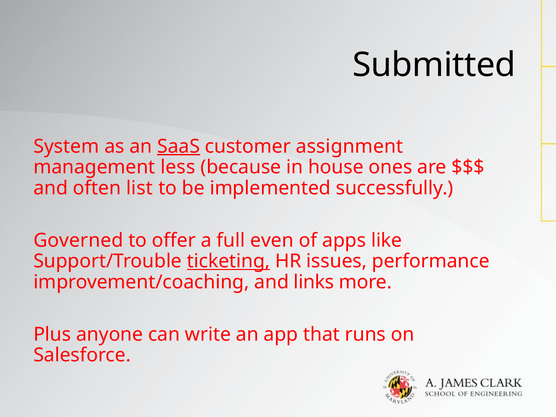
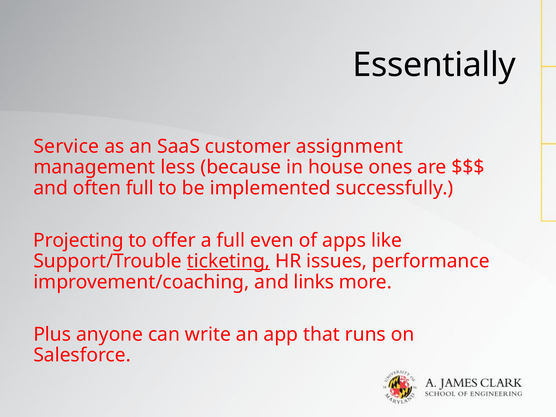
Submitted: Submitted -> Essentially
System: System -> Service
SaaS underline: present -> none
often list: list -> full
Governed: Governed -> Projecting
